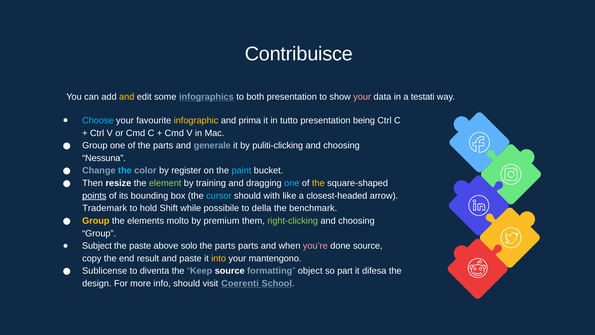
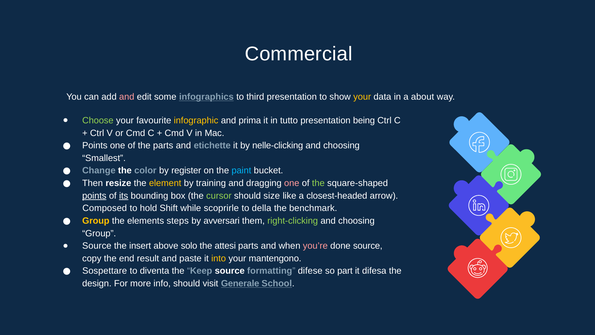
Contribuisce: Contribuisce -> Commercial
and at (127, 97) colour: yellow -> pink
both: both -> third
your at (362, 97) colour: pink -> yellow
testati: testati -> about
Choose colour: light blue -> light green
Group at (95, 145): Group -> Points
generale: generale -> etichette
puliti-clicking: puliti-clicking -> nelle-clicking
Nessuna: Nessuna -> Smallest
the at (125, 170) colour: light blue -> white
element colour: light green -> yellow
one at (292, 183) colour: light blue -> pink
the at (318, 183) colour: yellow -> light green
its underline: none -> present
cursor colour: light blue -> light green
with: with -> size
Trademark: Trademark -> Composed
possibile: possibile -> scoprirle
molto: molto -> steps
premium: premium -> avversari
Subject at (97, 246): Subject -> Source
the paste: paste -> insert
parts at (225, 246): parts -> attesi
Sublicense: Sublicense -> Sospettare
object: object -> difese
Coerenti: Coerenti -> Generale
